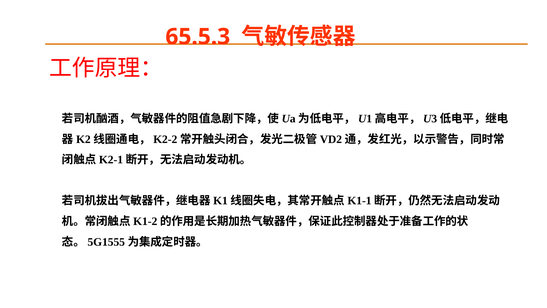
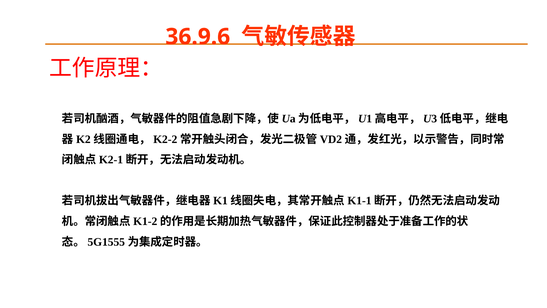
65.5.3: 65.5.3 -> 36.9.6
